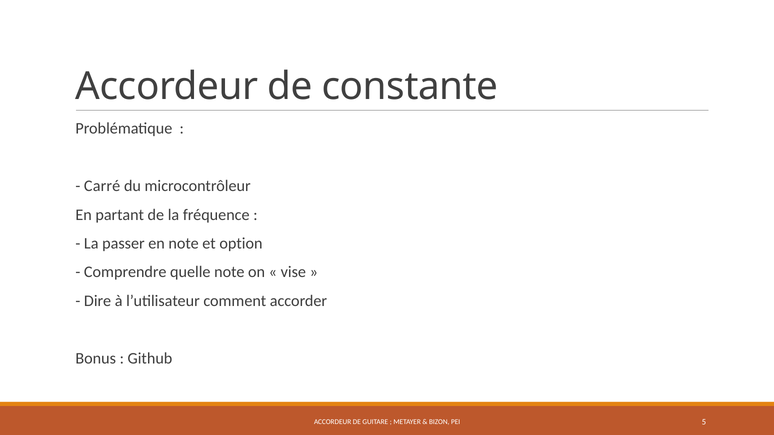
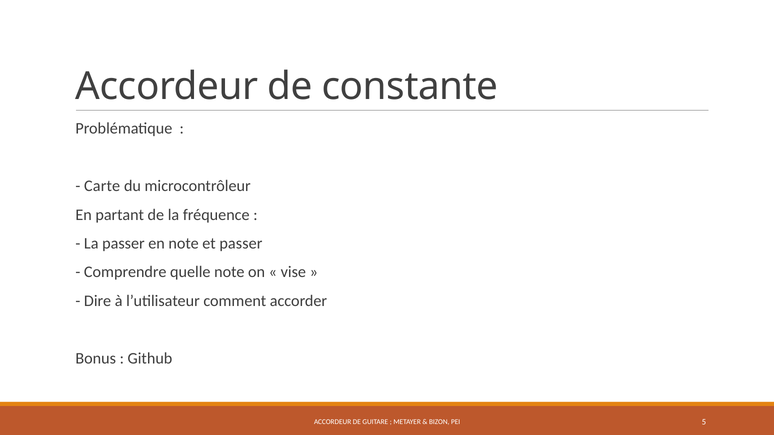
Carré: Carré -> Carte
et option: option -> passer
